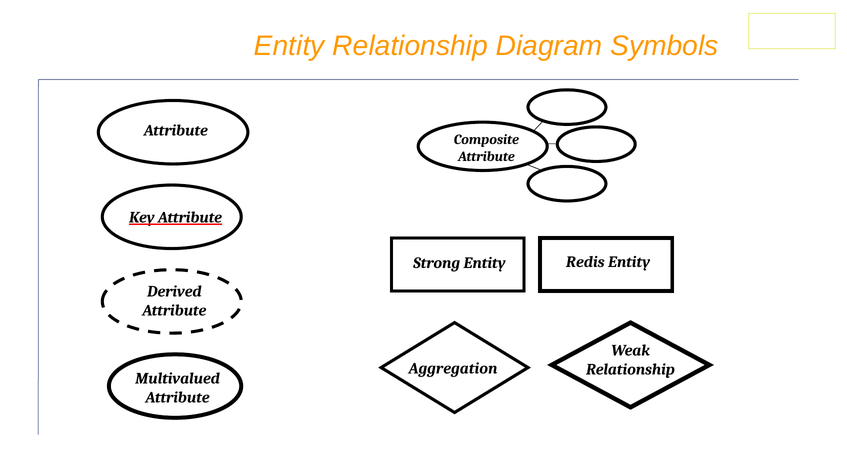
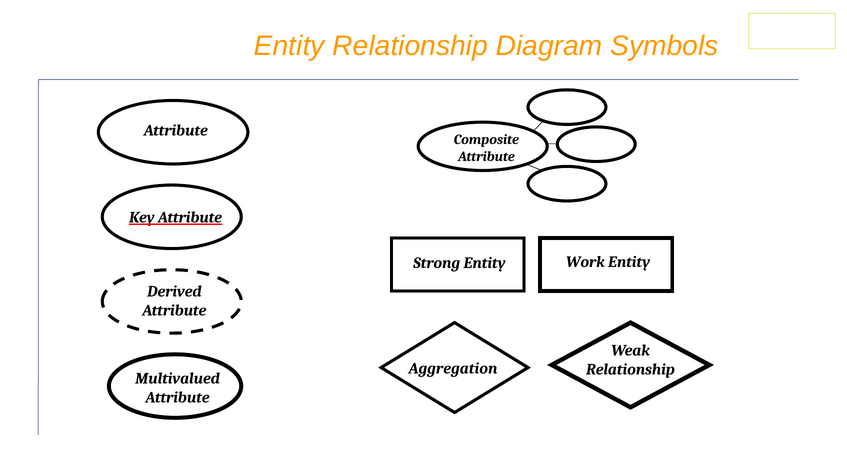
Redis: Redis -> Work
